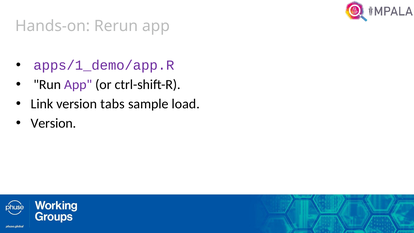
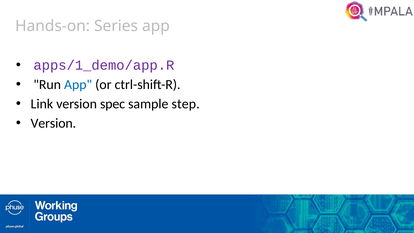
Rerun: Rerun -> Series
App at (78, 84) colour: purple -> blue
tabs: tabs -> spec
load: load -> step
